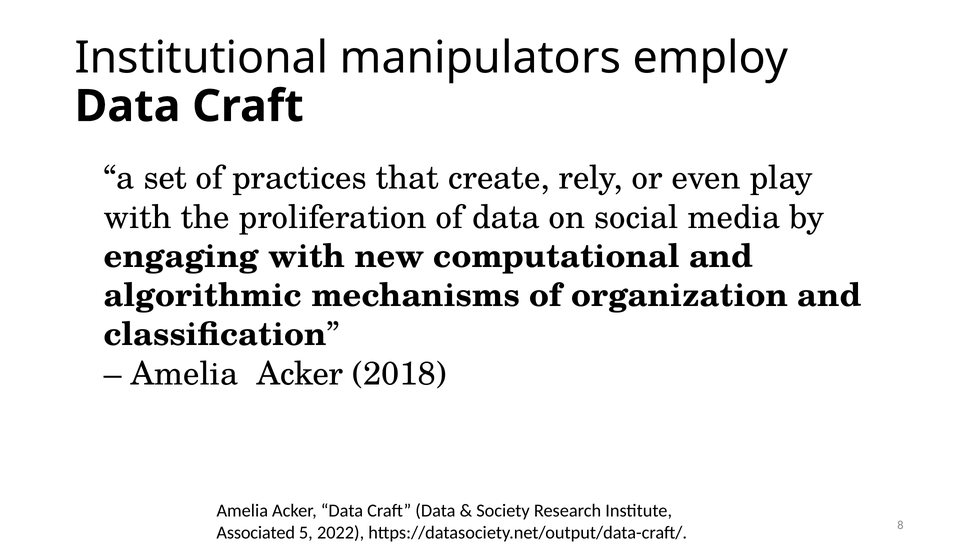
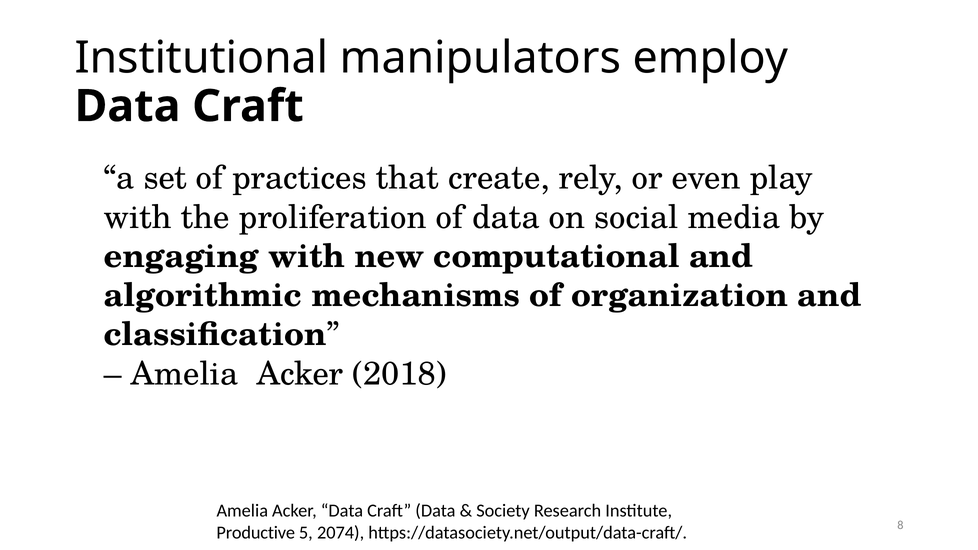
Associated: Associated -> Productive
2022: 2022 -> 2074
